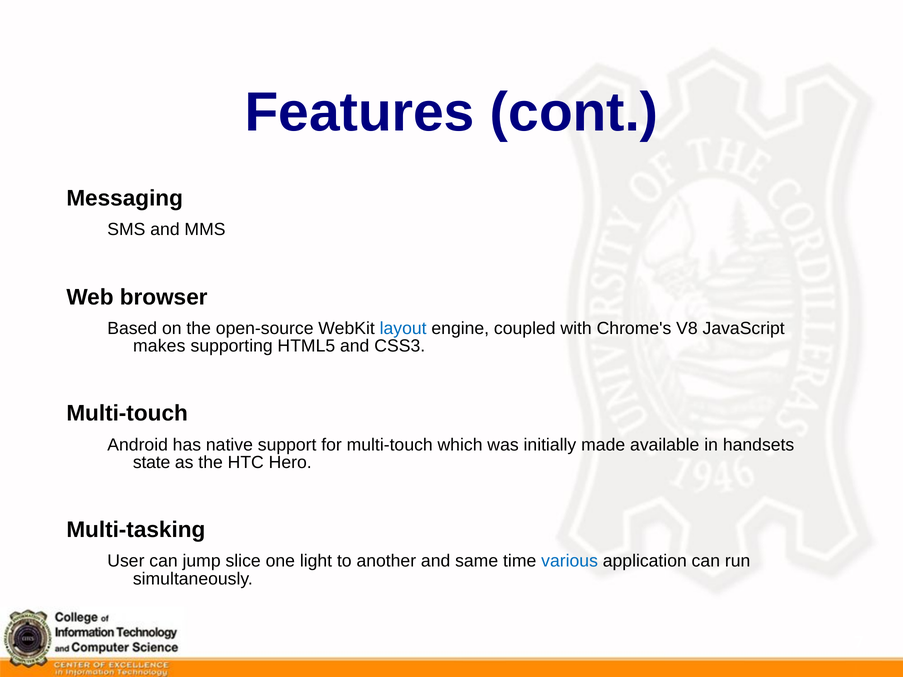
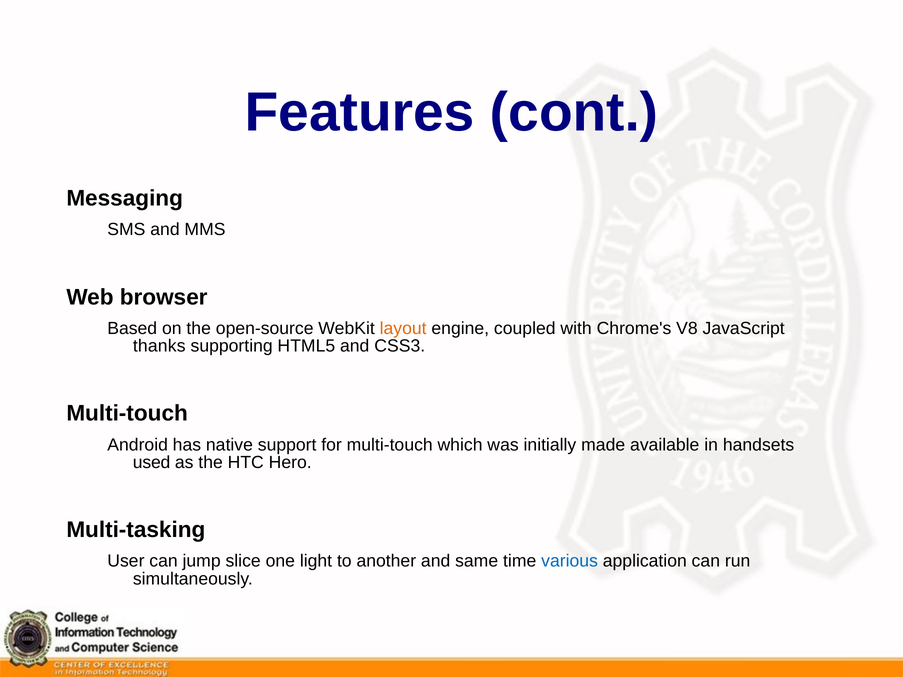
layout colour: blue -> orange
makes: makes -> thanks
state: state -> used
